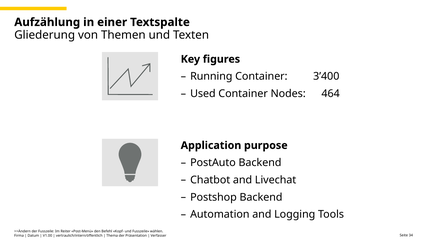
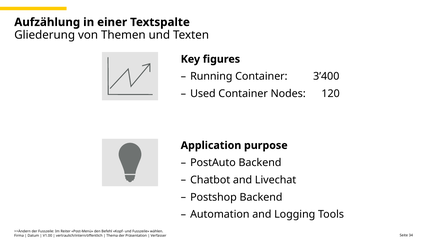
464: 464 -> 120
